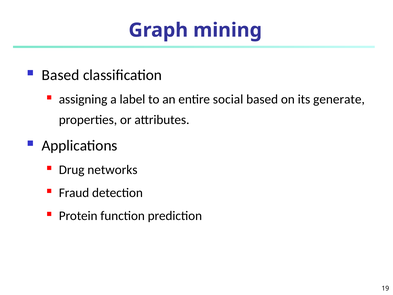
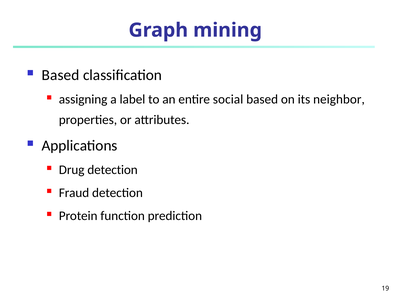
generate: generate -> neighbor
Drug networks: networks -> detection
